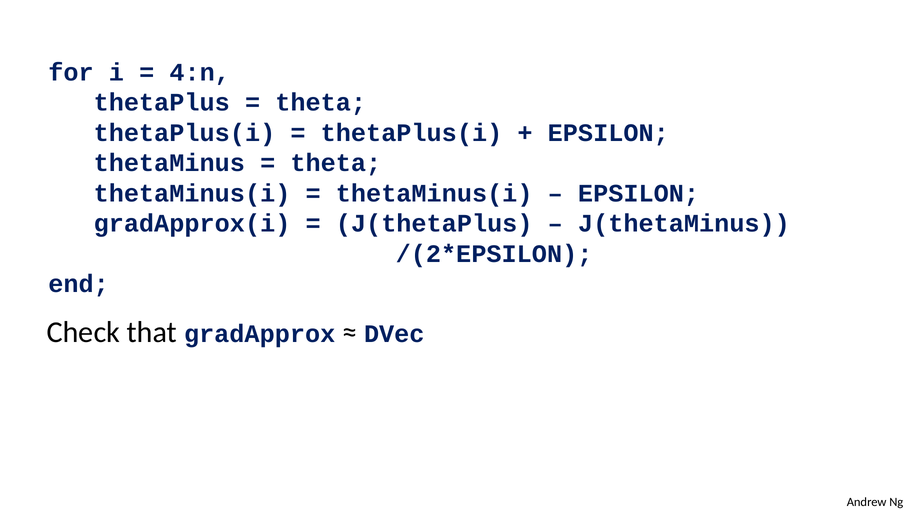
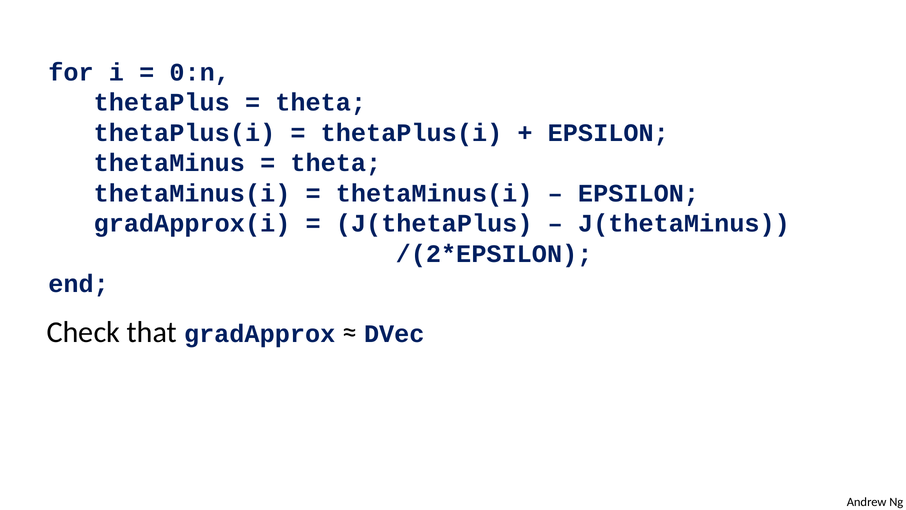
4:n: 4:n -> 0:n
